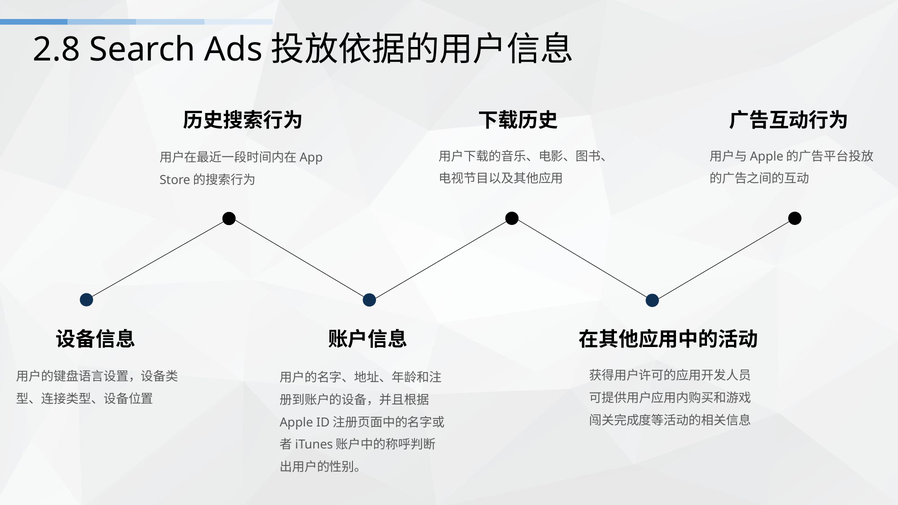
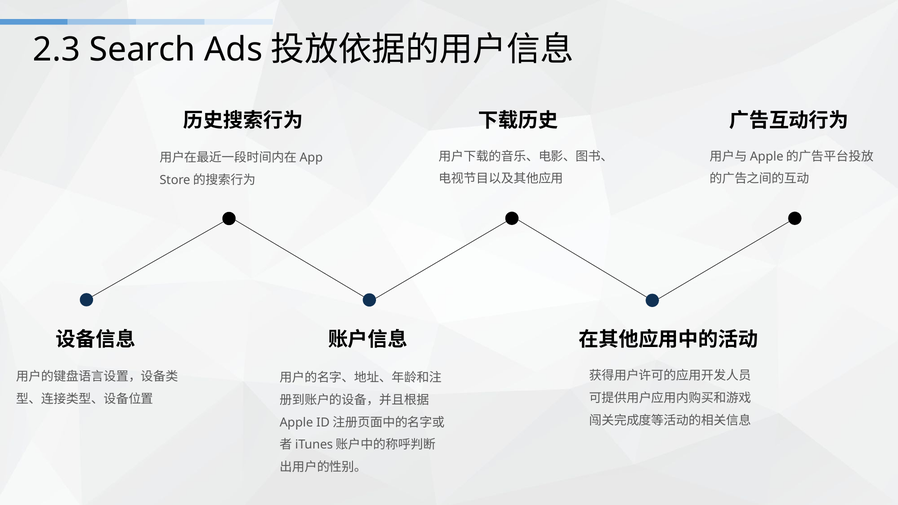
2.8: 2.8 -> 2.3
